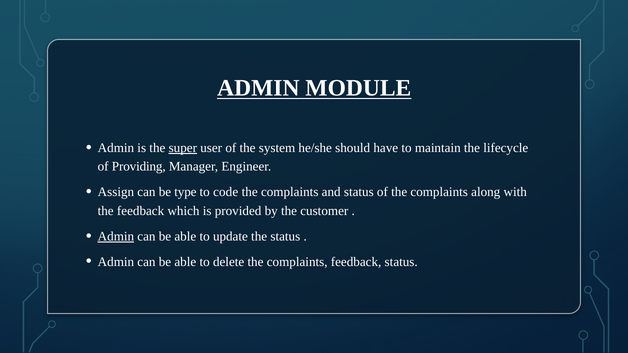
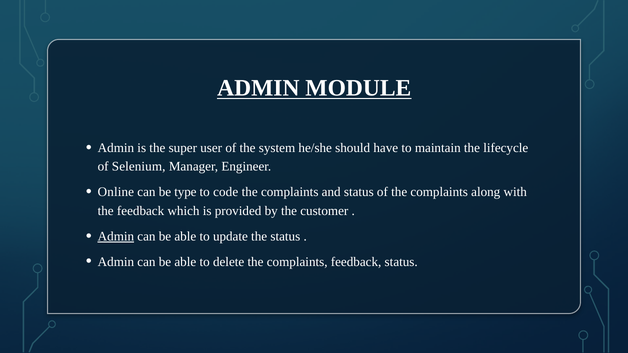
super underline: present -> none
Providing: Providing -> Selenium
Assign: Assign -> Online
